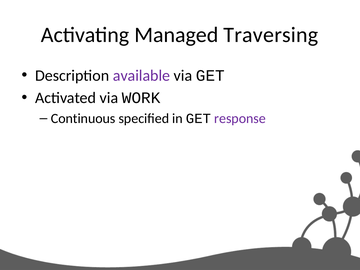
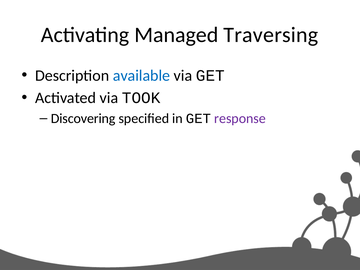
available colour: purple -> blue
WORK: WORK -> TOOK
Continuous: Continuous -> Discovering
